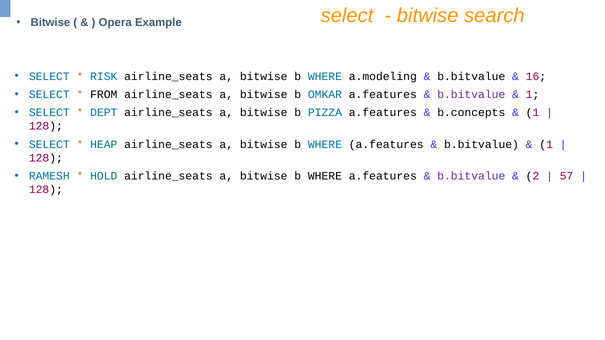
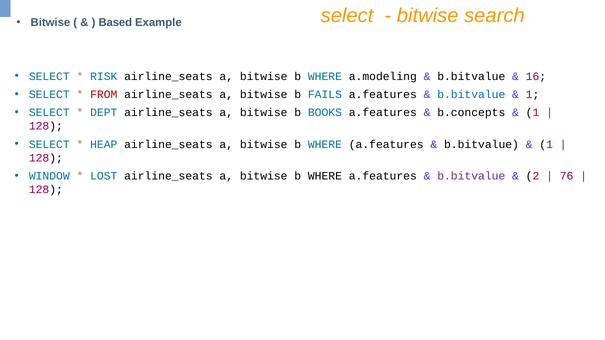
Opera: Opera -> Based
FROM colour: black -> red
OMKAR: OMKAR -> FAILS
b.bitvalue at (471, 94) colour: purple -> blue
PIZZA: PIZZA -> BOOKS
RAMESH: RAMESH -> WINDOW
HOLD: HOLD -> LOST
57: 57 -> 76
